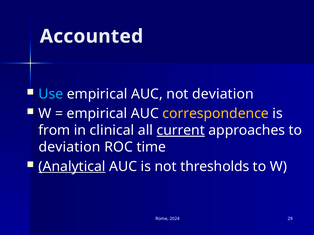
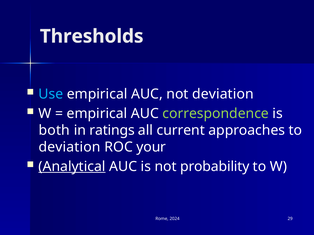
Accounted: Accounted -> Thresholds
correspondence colour: yellow -> light green
from: from -> both
clinical: clinical -> ratings
current underline: present -> none
time: time -> your
thresholds: thresholds -> probability
